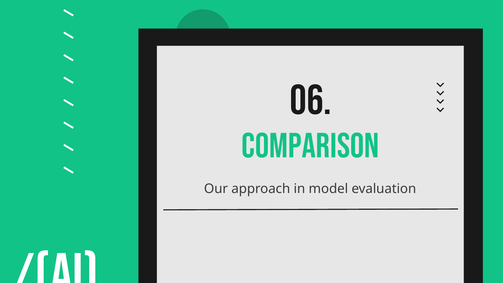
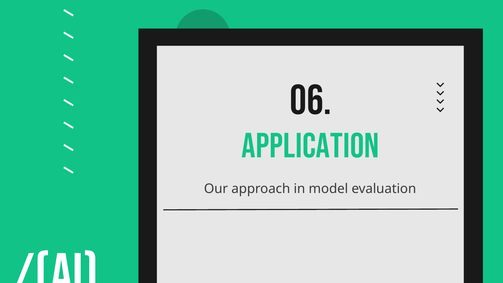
comparison: comparison -> application
